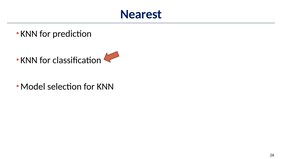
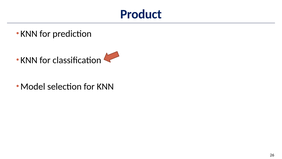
Nearest: Nearest -> Product
